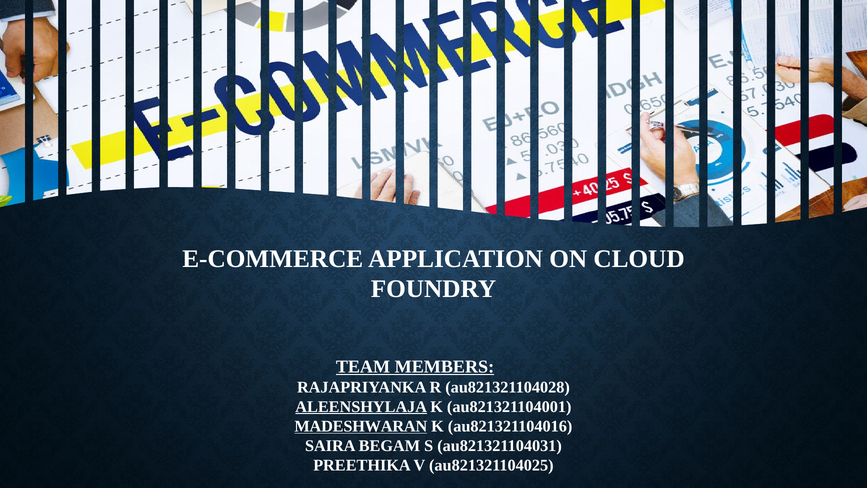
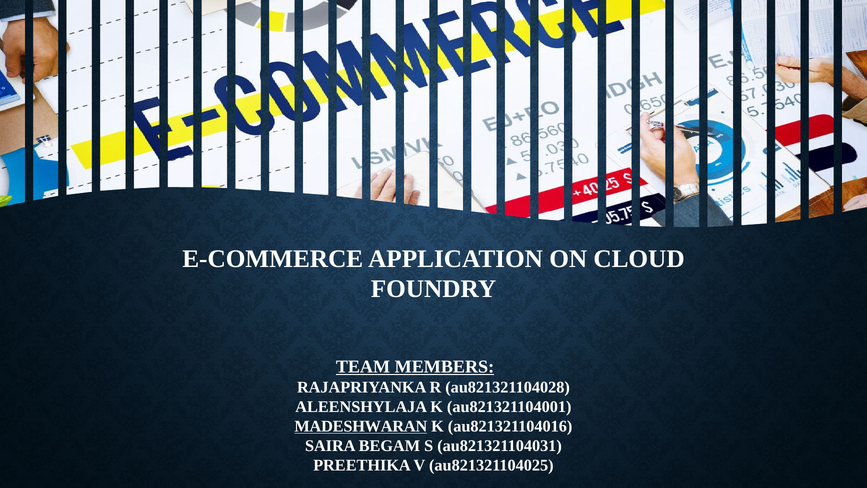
ALEENSHYLAJA underline: present -> none
